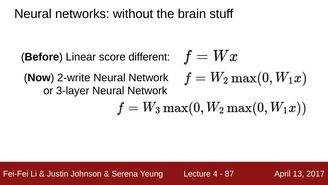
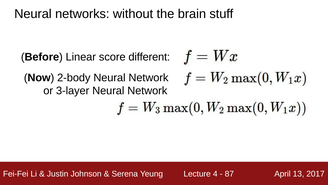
2-write: 2-write -> 2-body
